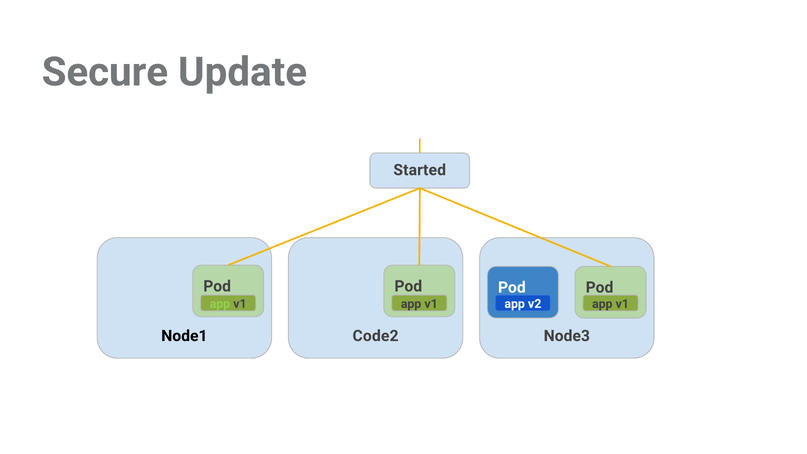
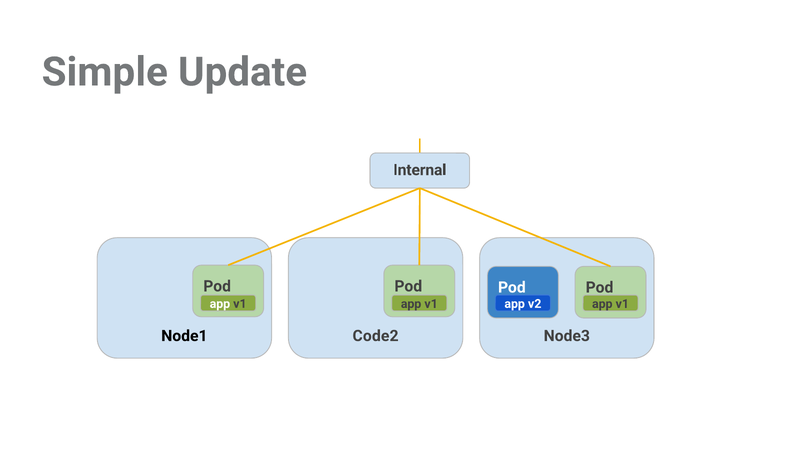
Secure: Secure -> Simple
Started: Started -> Internal
app at (220, 304) colour: light green -> white
